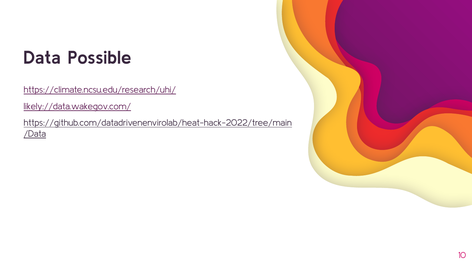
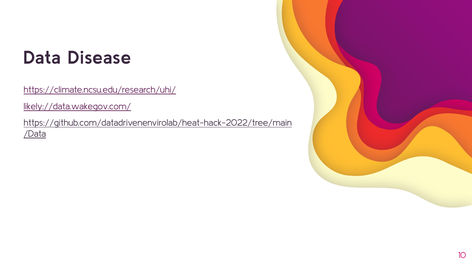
Possible: Possible -> Disease
